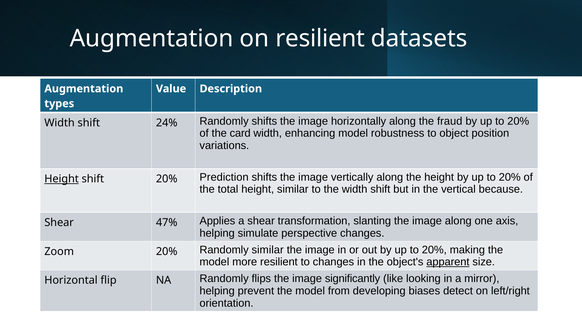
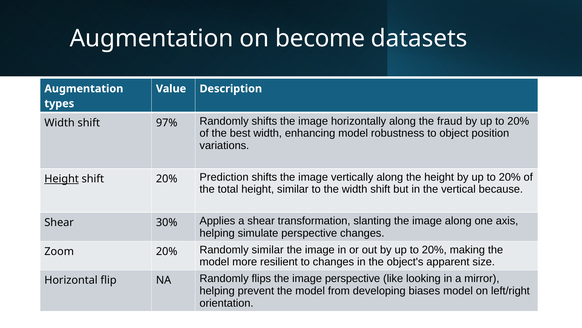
on resilient: resilient -> become
24%: 24% -> 97%
card: card -> best
47%: 47% -> 30%
apparent underline: present -> none
image significantly: significantly -> perspective
biases detect: detect -> model
